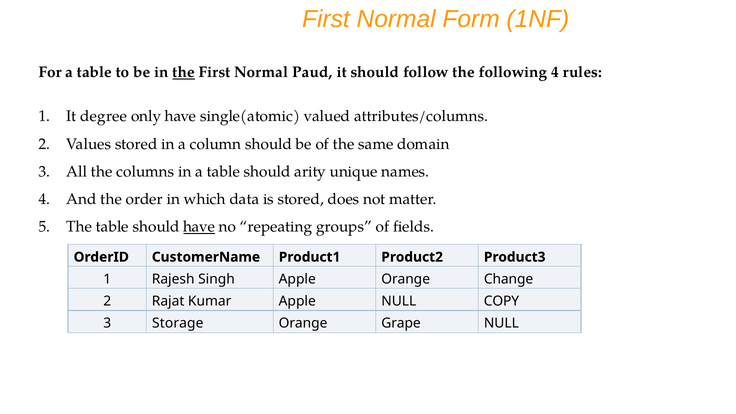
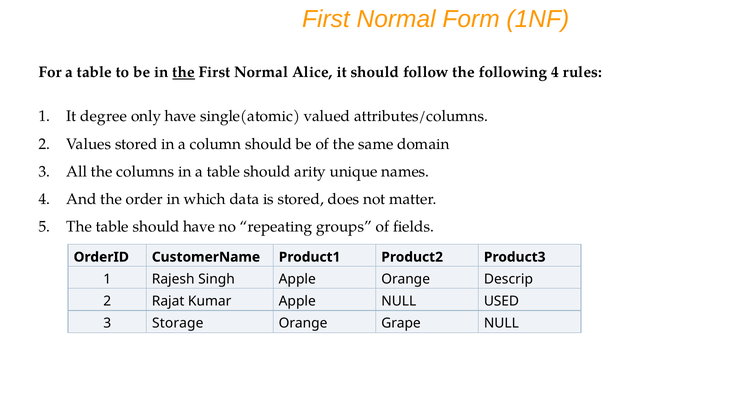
Paud: Paud -> Alice
have at (199, 227) underline: present -> none
Change: Change -> Descrip
COPY: COPY -> USED
